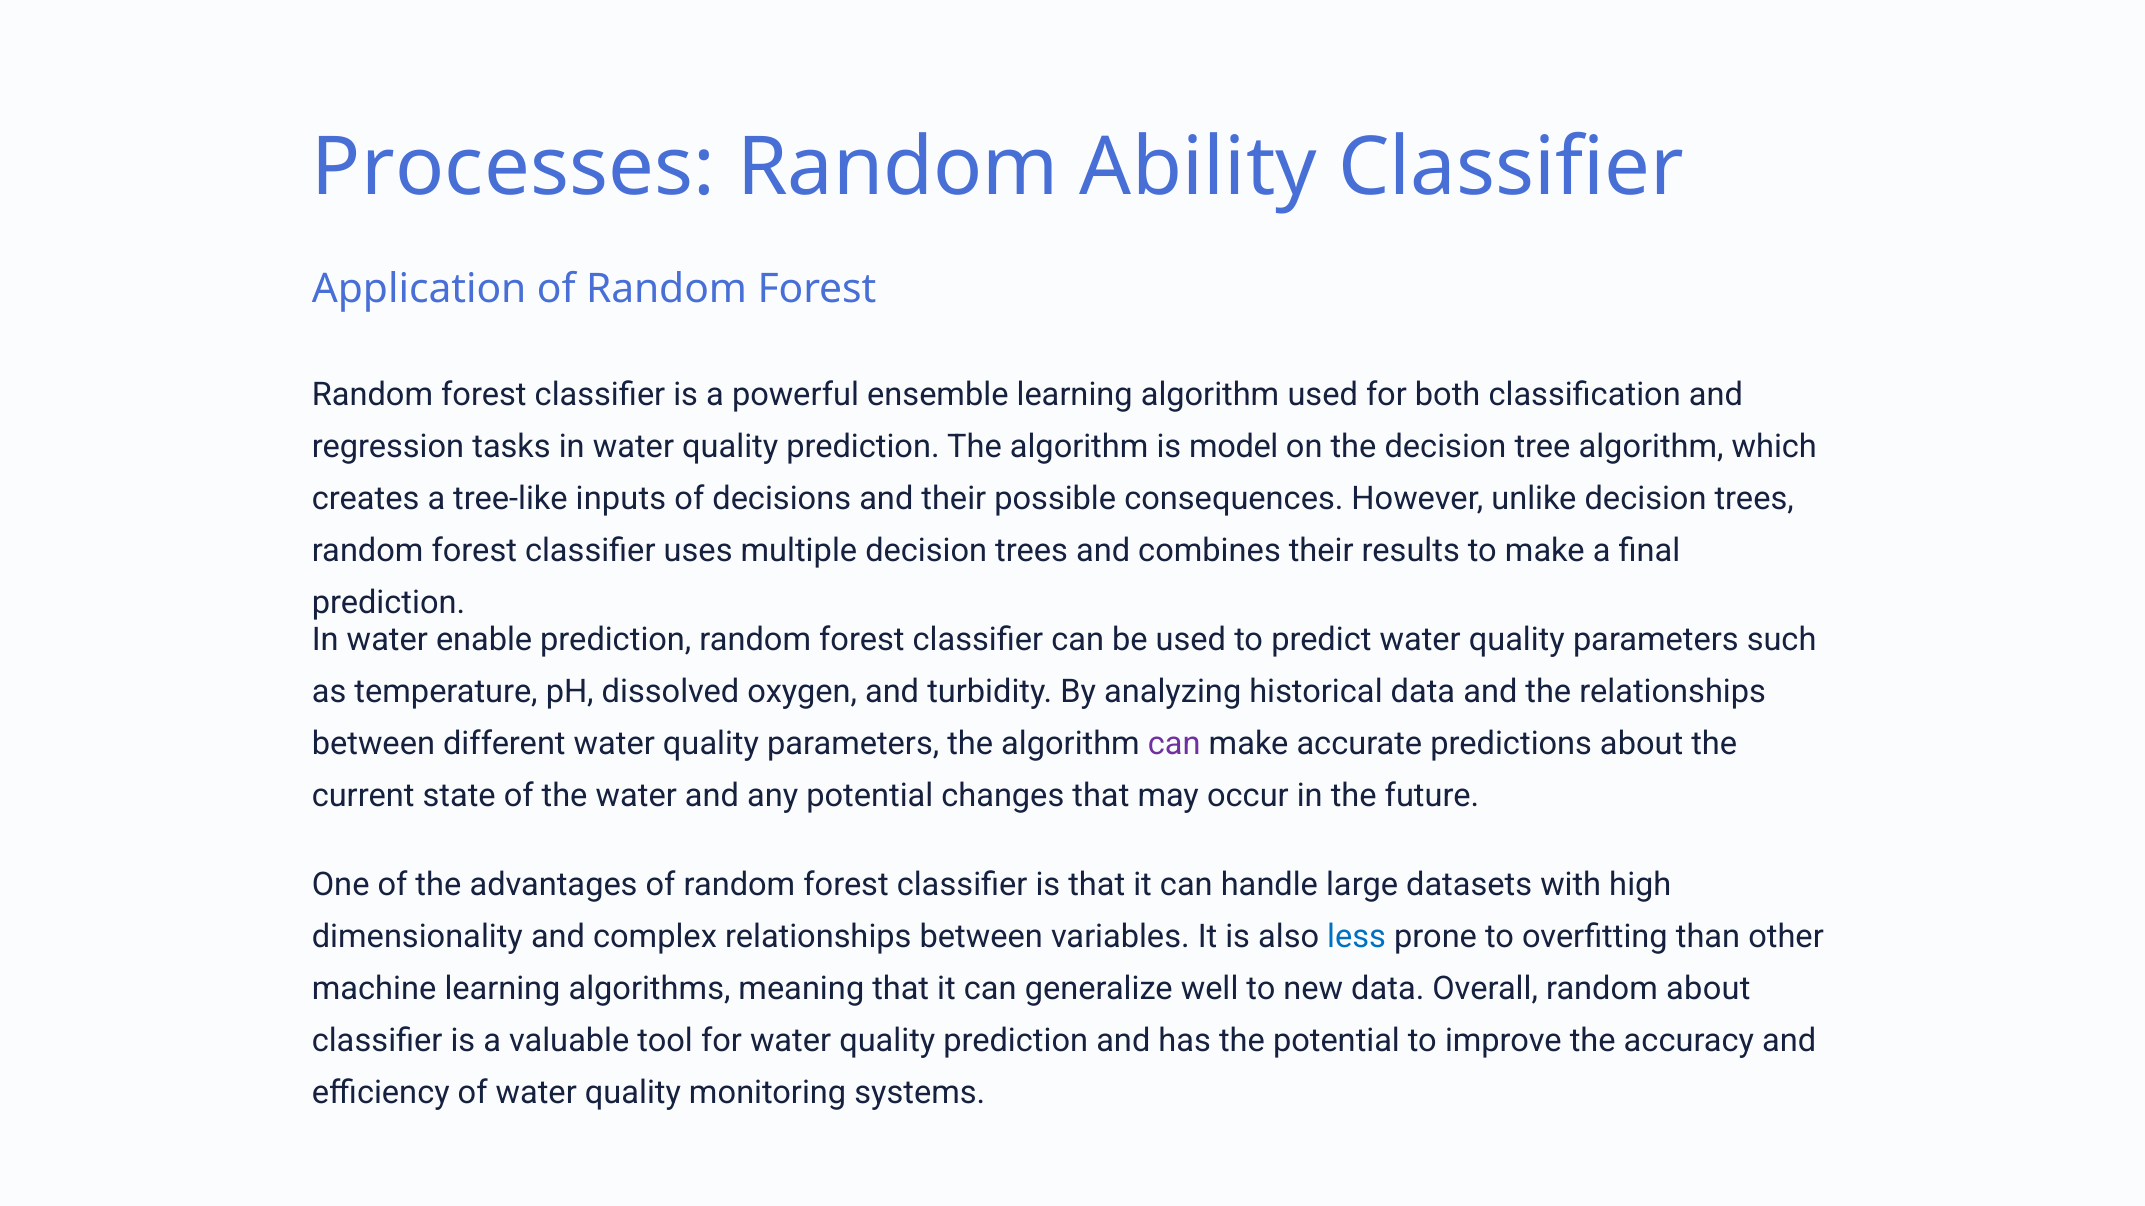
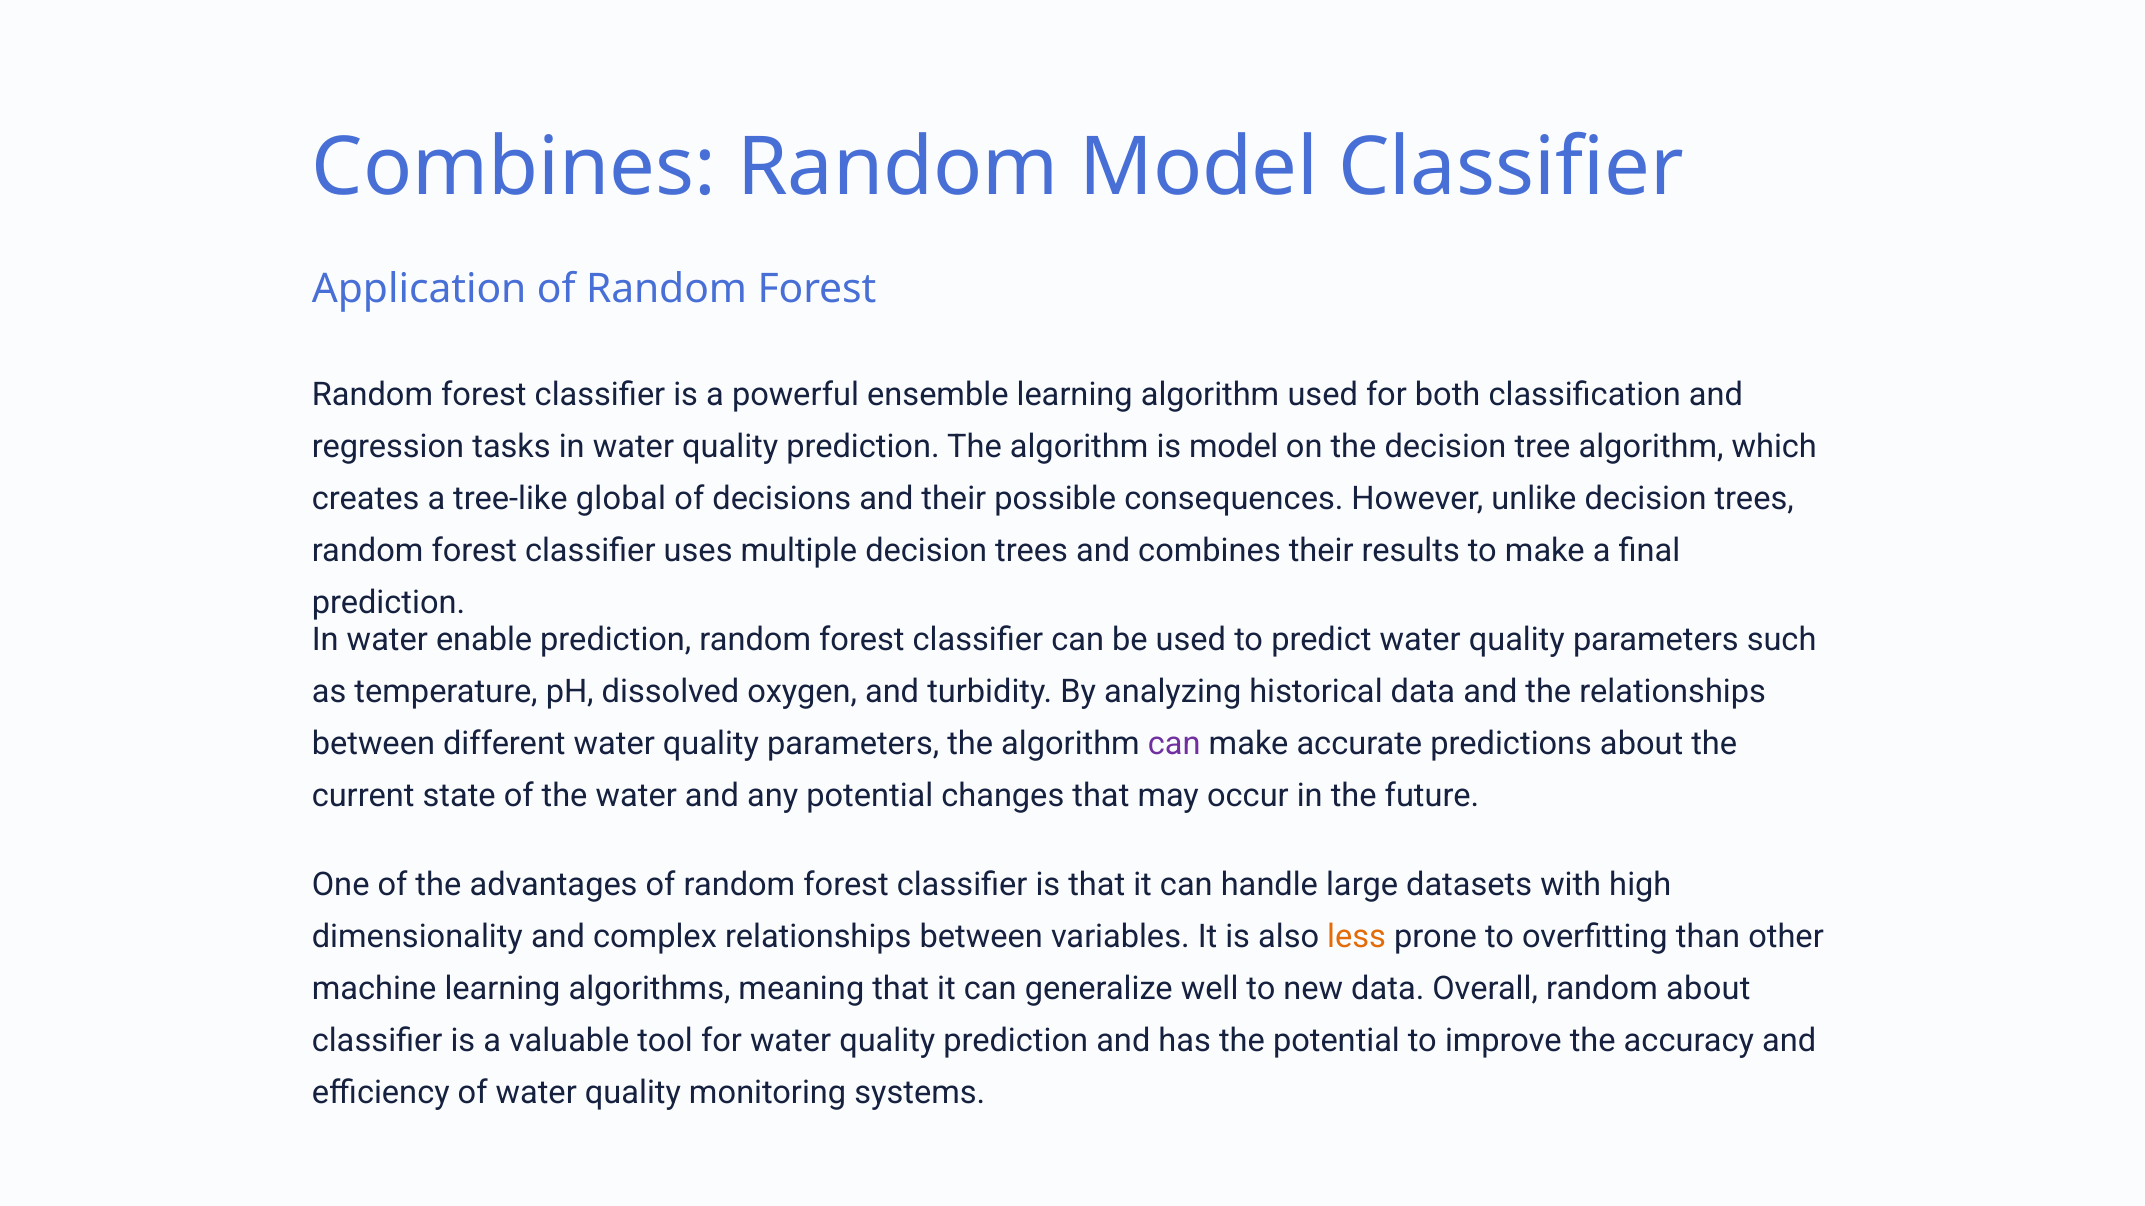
Processes at (514, 168): Processes -> Combines
Random Ability: Ability -> Model
inputs: inputs -> global
less colour: blue -> orange
